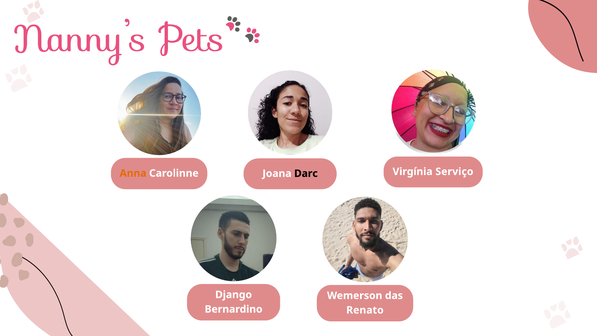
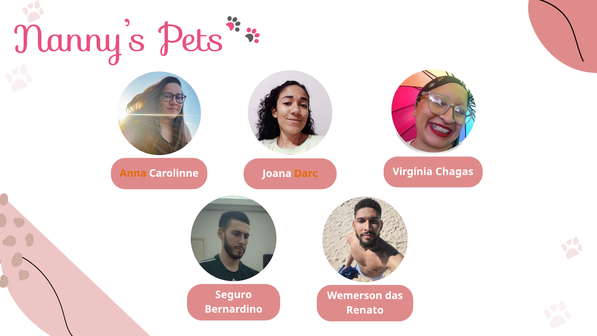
Serviço: Serviço -> Chagas
Darc colour: black -> orange
Django: Django -> Seguro
